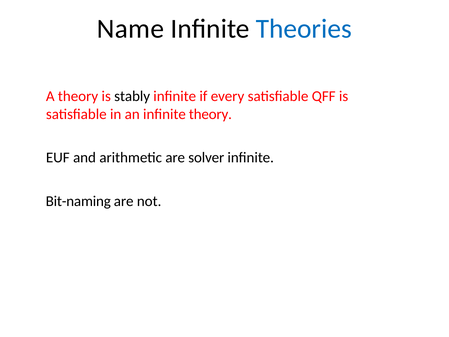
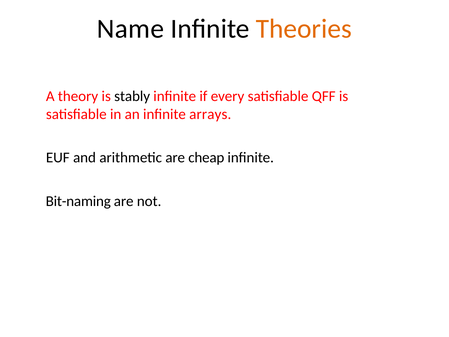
Theories colour: blue -> orange
infinite theory: theory -> arrays
solver: solver -> cheap
